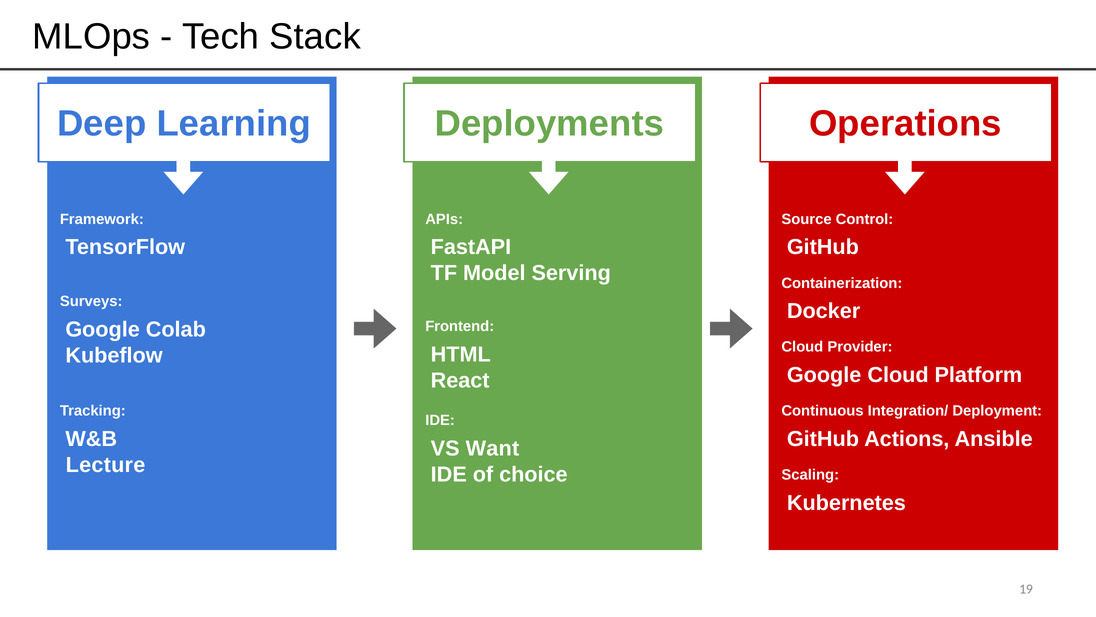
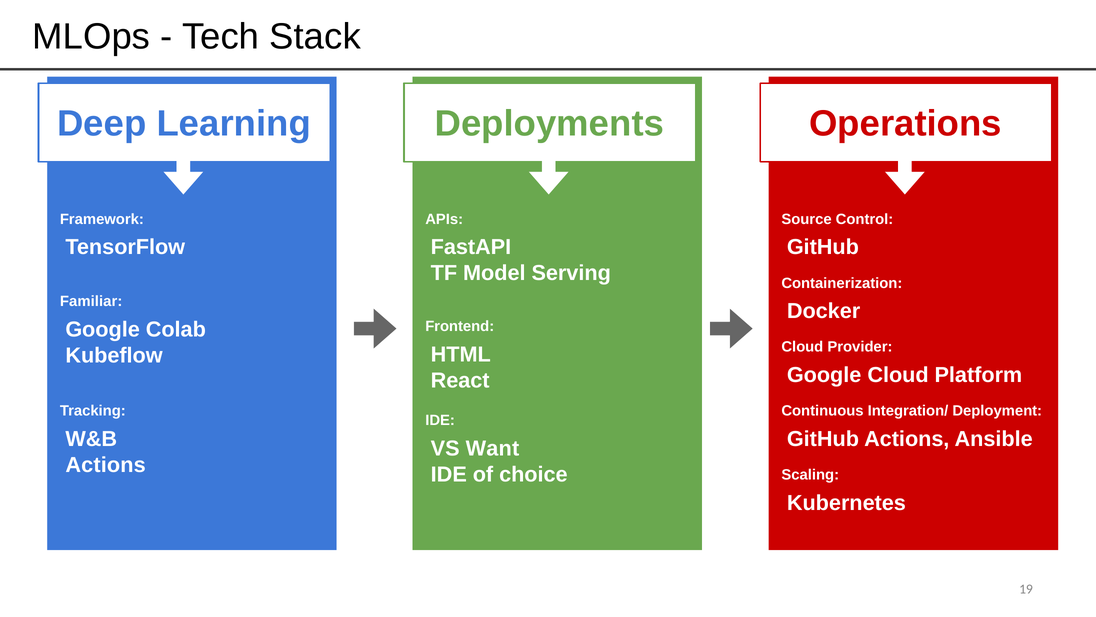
Surveys: Surveys -> Familiar
Lecture at (106, 465): Lecture -> Actions
